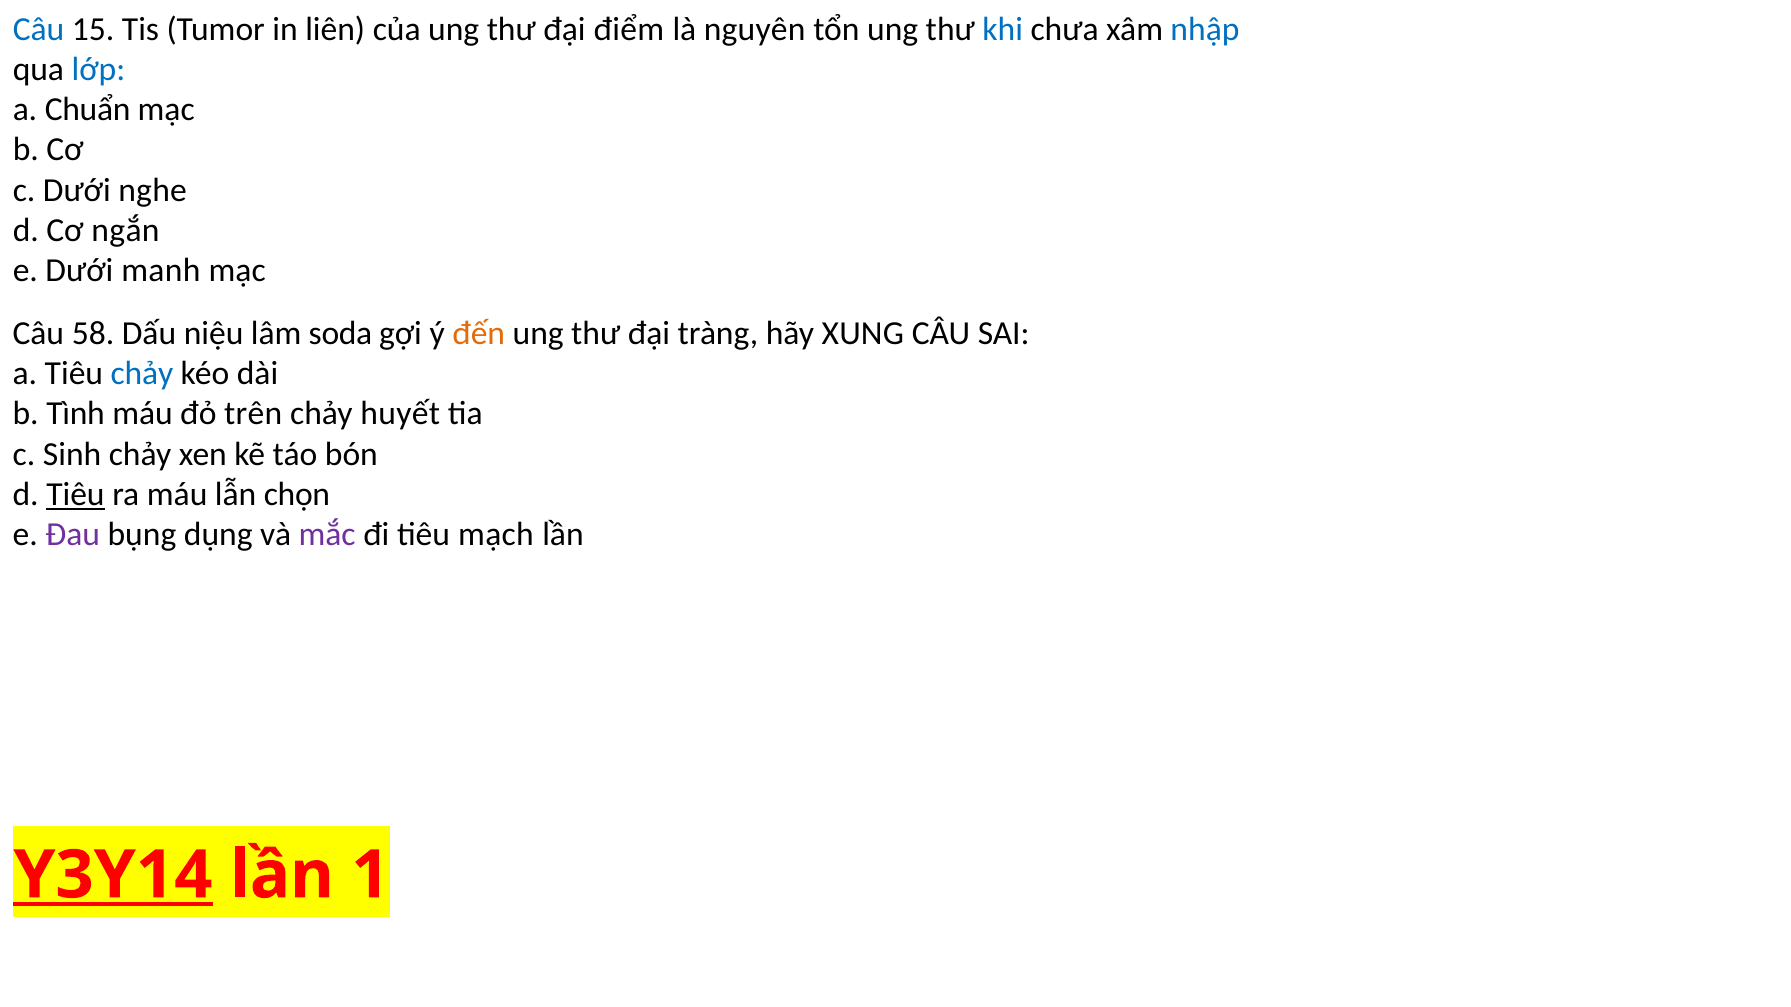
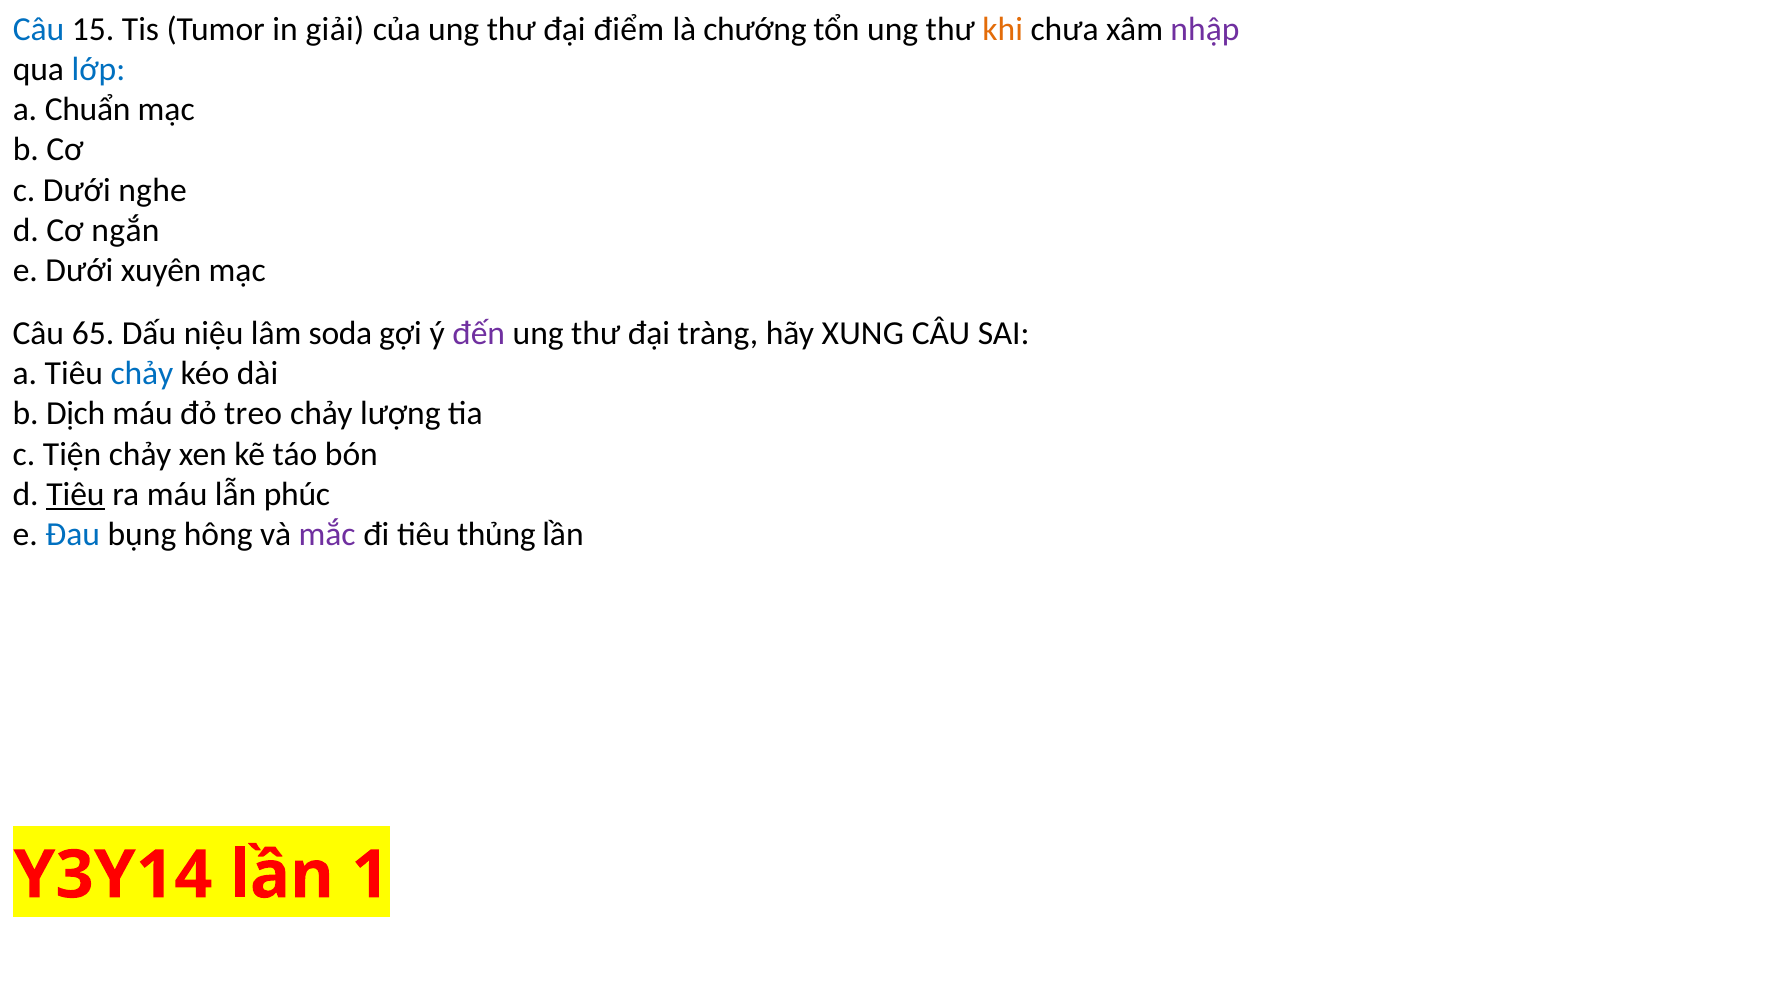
liên: liên -> giải
nguyên: nguyên -> chướng
khi colour: blue -> orange
nhập colour: blue -> purple
manh: manh -> xuyên
58: 58 -> 65
đến colour: orange -> purple
Tình: Tình -> Dịch
trên: trên -> treo
huyết: huyết -> lượng
Sinh: Sinh -> Tiện
chọn: chọn -> phúc
Đau colour: purple -> blue
dụng: dụng -> hông
mạch: mạch -> thủng
Y3Y14 underline: present -> none
